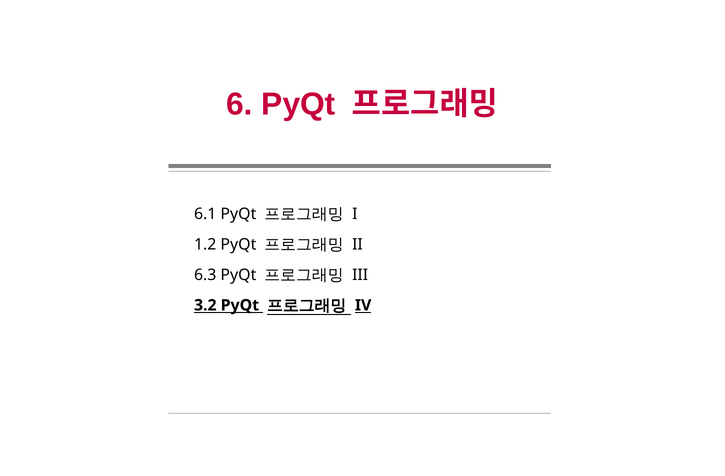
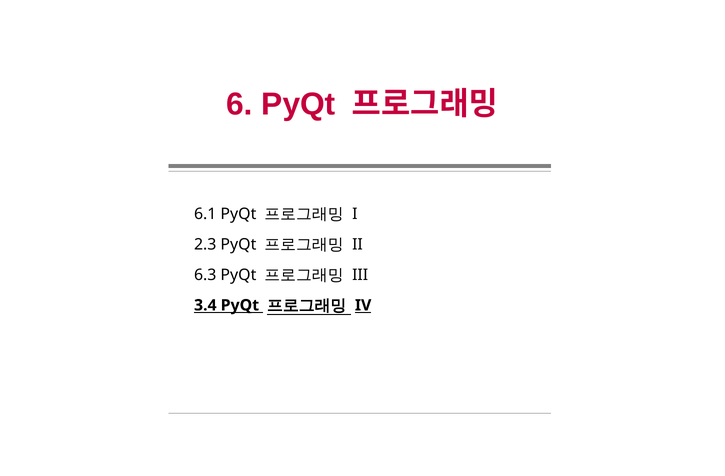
1.2: 1.2 -> 2.3
3.2: 3.2 -> 3.4
